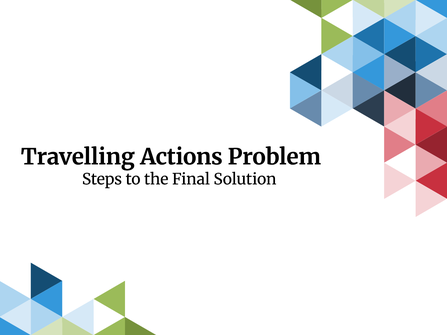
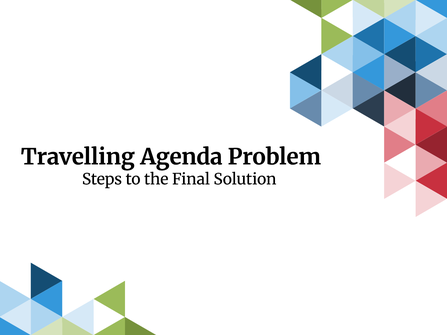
Actions: Actions -> Agenda
